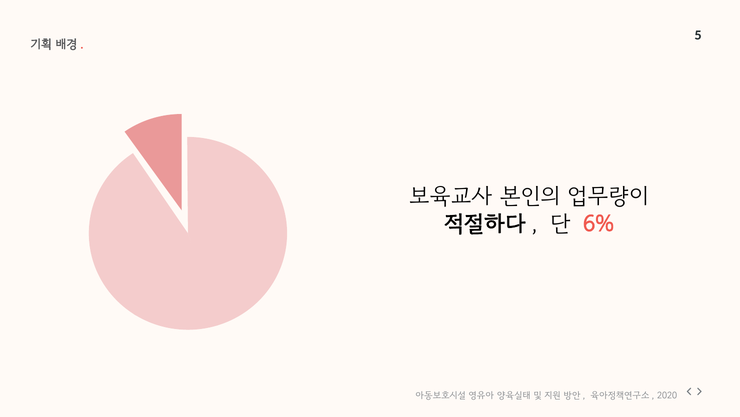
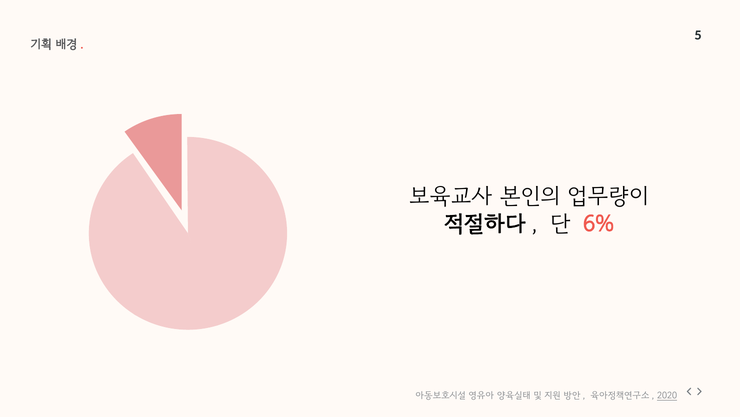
2020 underline: none -> present
